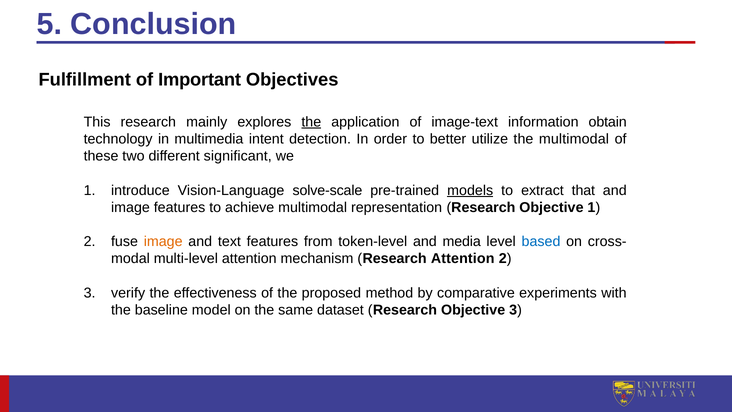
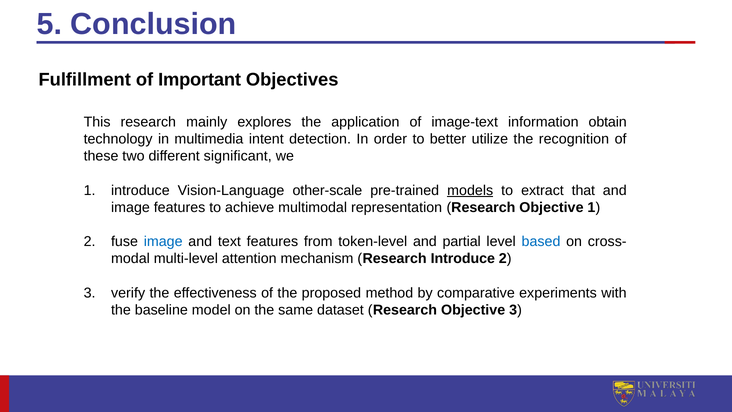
the at (311, 122) underline: present -> none
the multimodal: multimodal -> recognition
solve-scale: solve-scale -> other-scale
image at (163, 242) colour: orange -> blue
media: media -> partial
Research Attention: Attention -> Introduce
